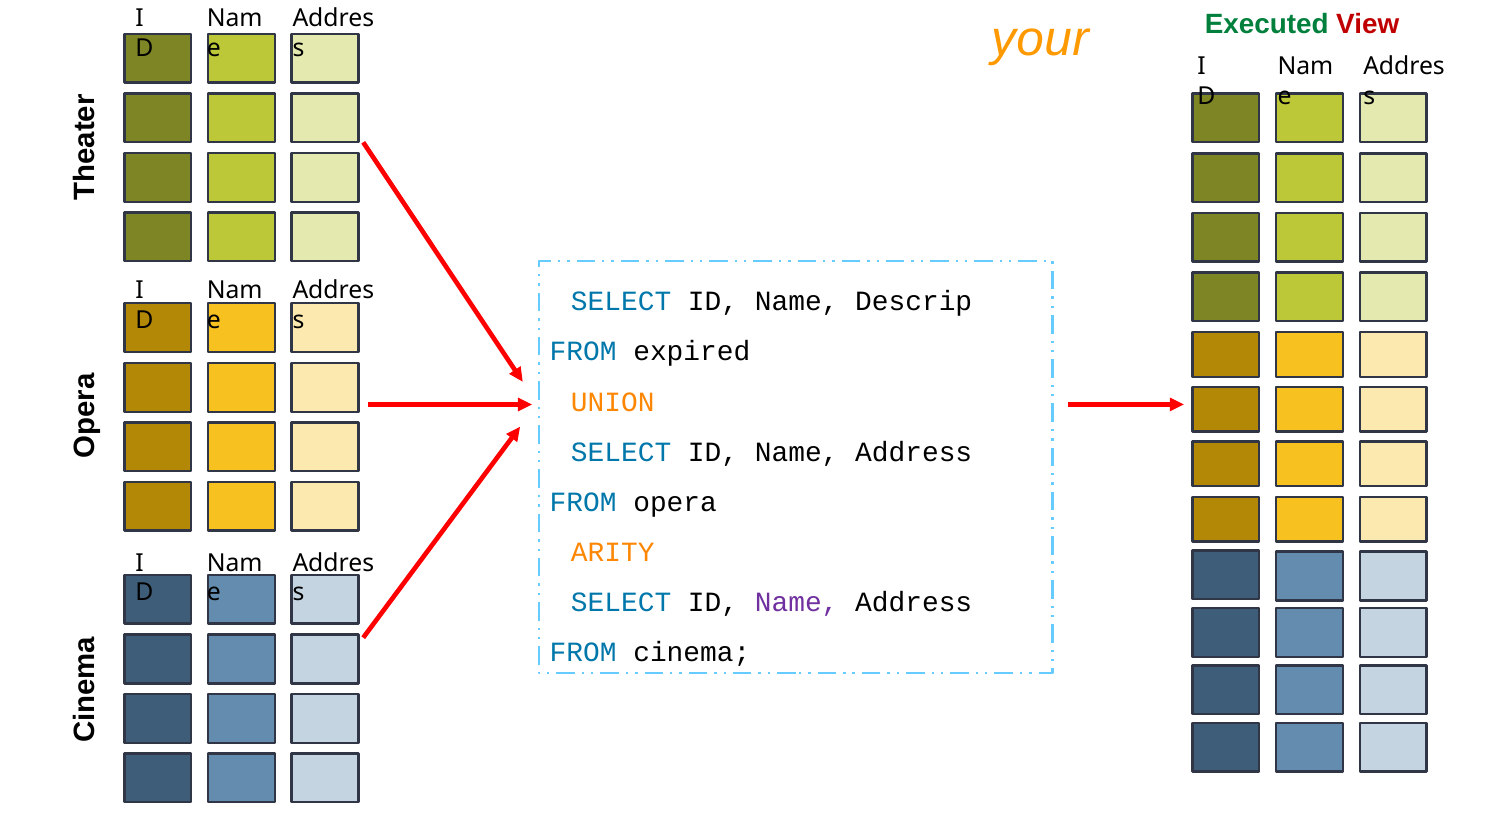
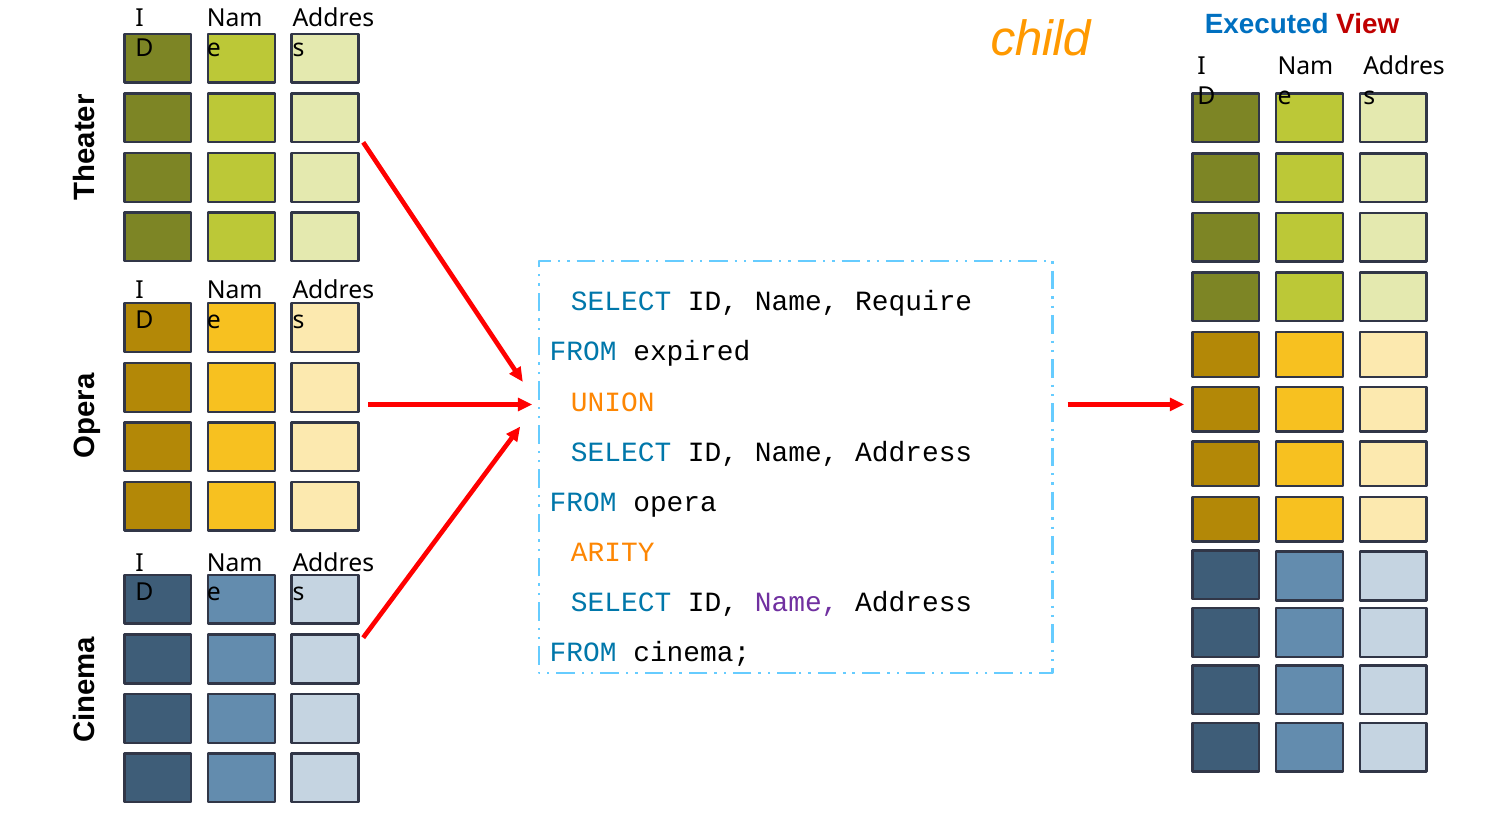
Executed colour: green -> blue
your: your -> child
Descrip: Descrip -> Require
